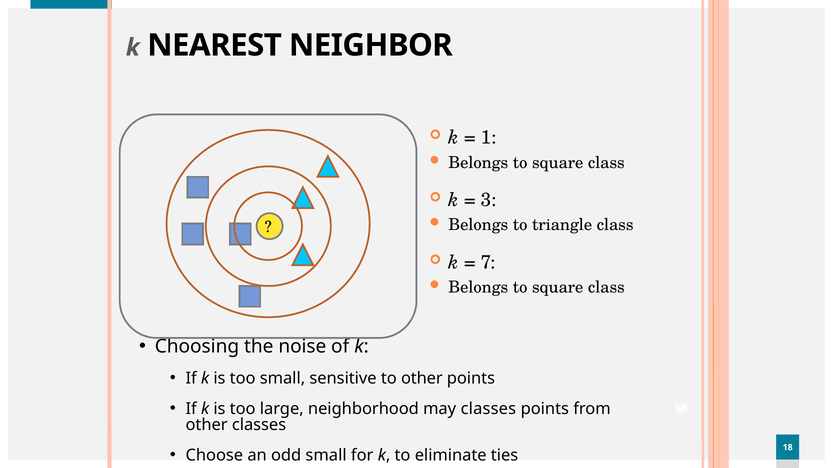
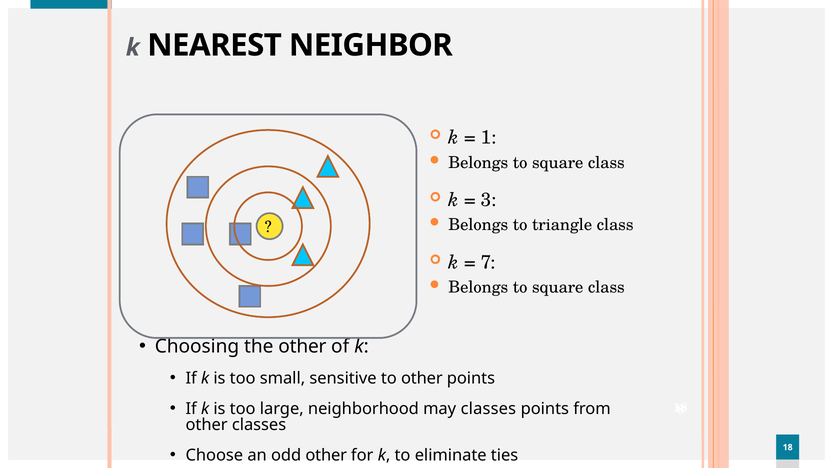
the noise: noise -> other
odd small: small -> other
